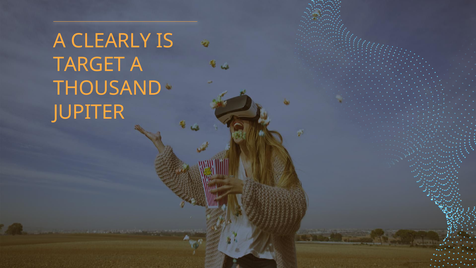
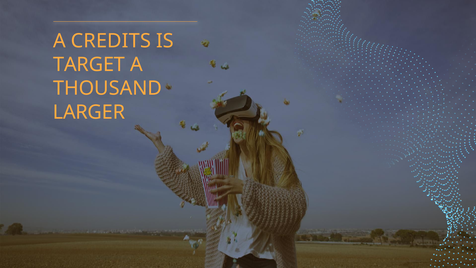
CLEARLY: CLEARLY -> CREDITS
JUPITER: JUPITER -> LARGER
